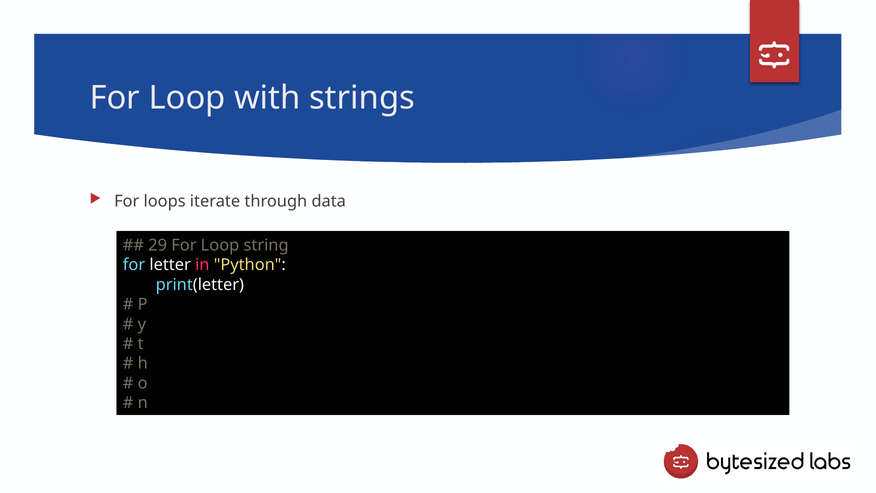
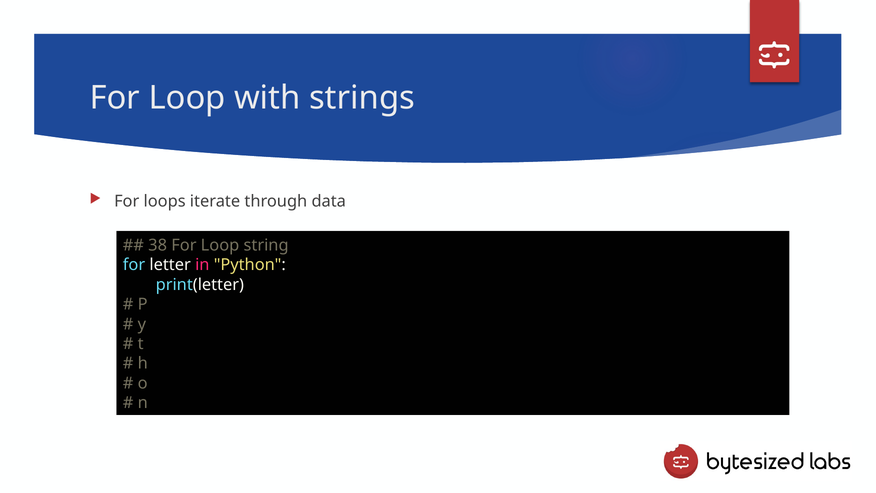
29: 29 -> 38
